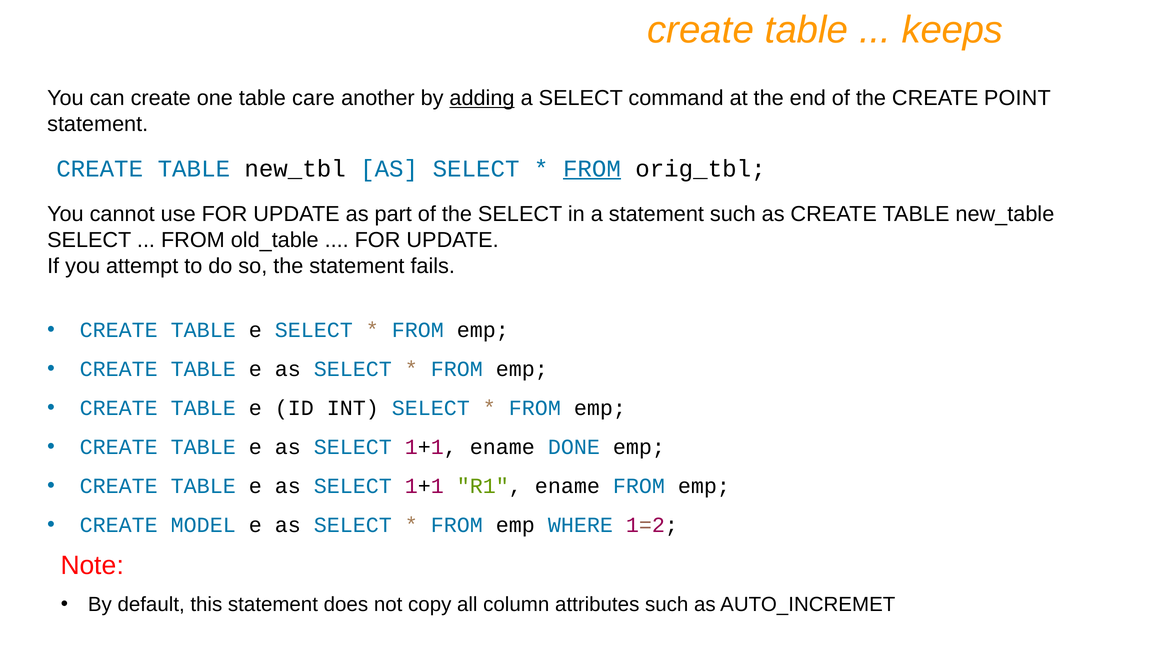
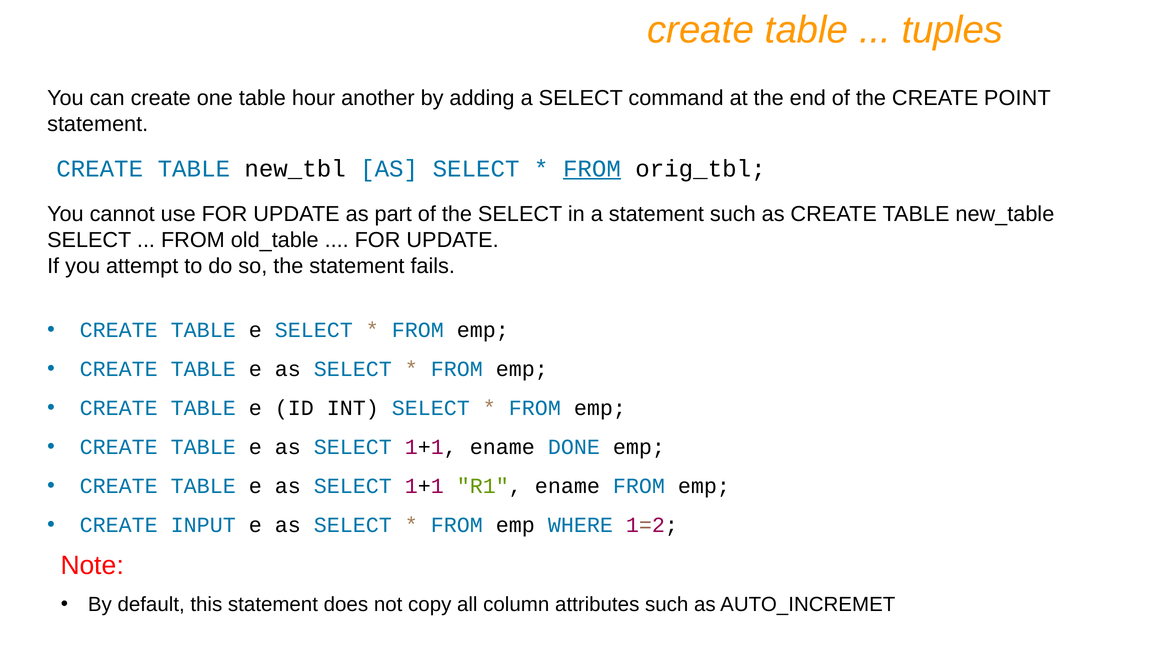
keeps: keeps -> tuples
care: care -> hour
adding underline: present -> none
MODEL: MODEL -> INPUT
